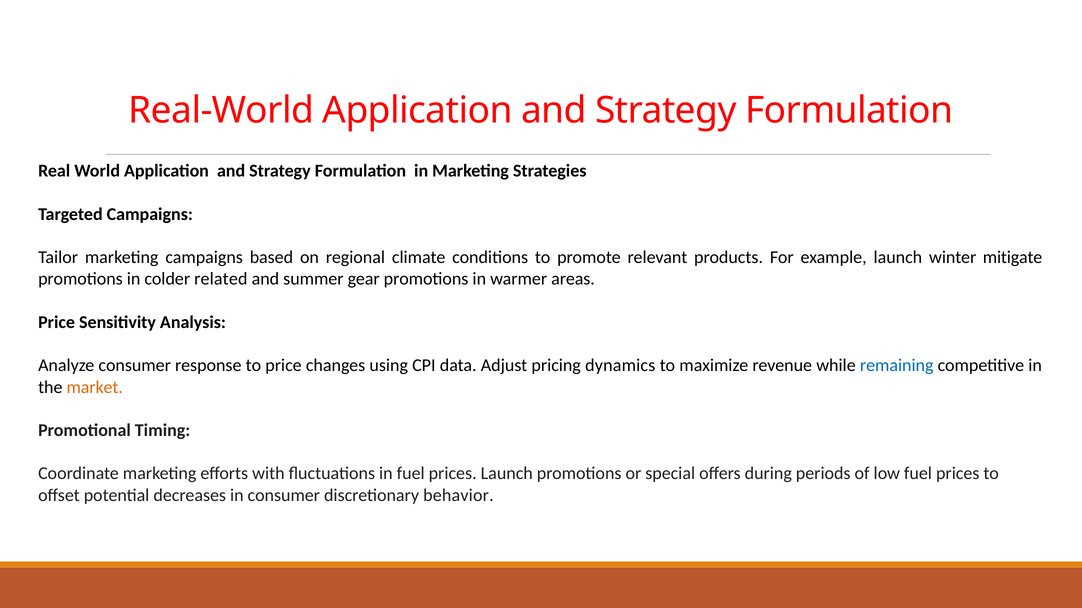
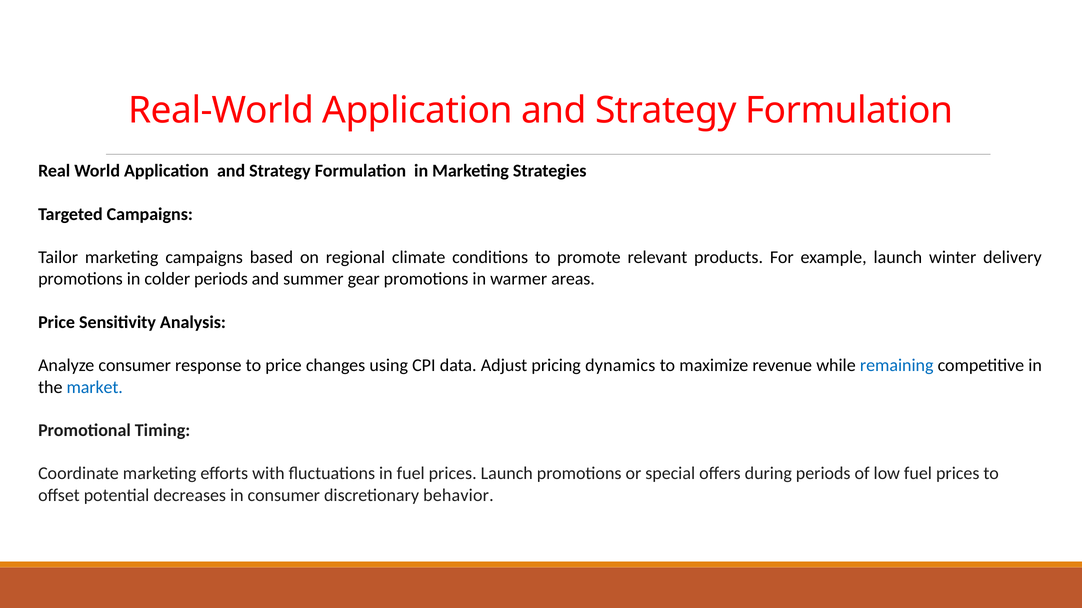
mitigate: mitigate -> delivery
colder related: related -> periods
market colour: orange -> blue
